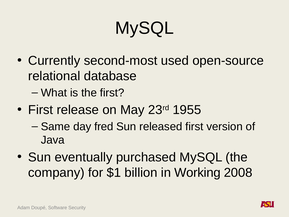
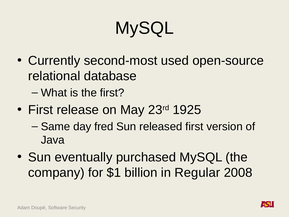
1955: 1955 -> 1925
Working: Working -> Regular
